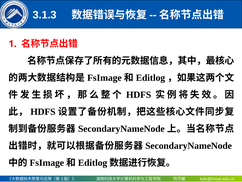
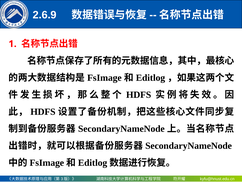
3.1.3: 3.1.3 -> 2.6.9
